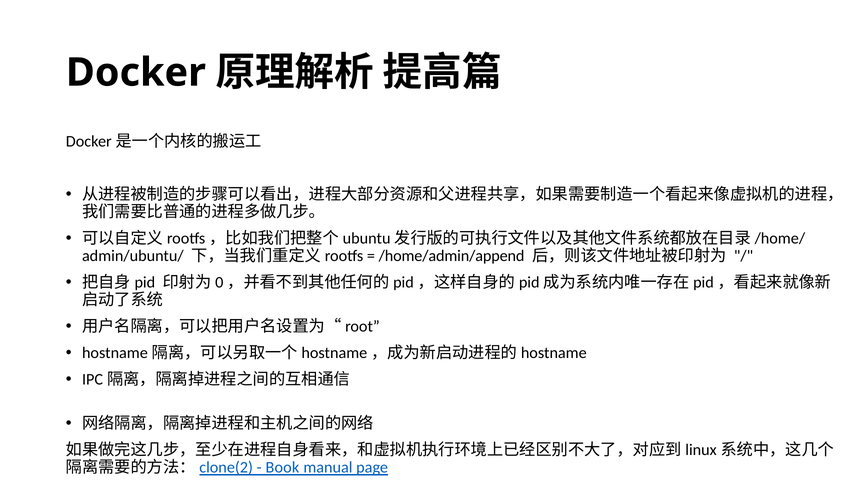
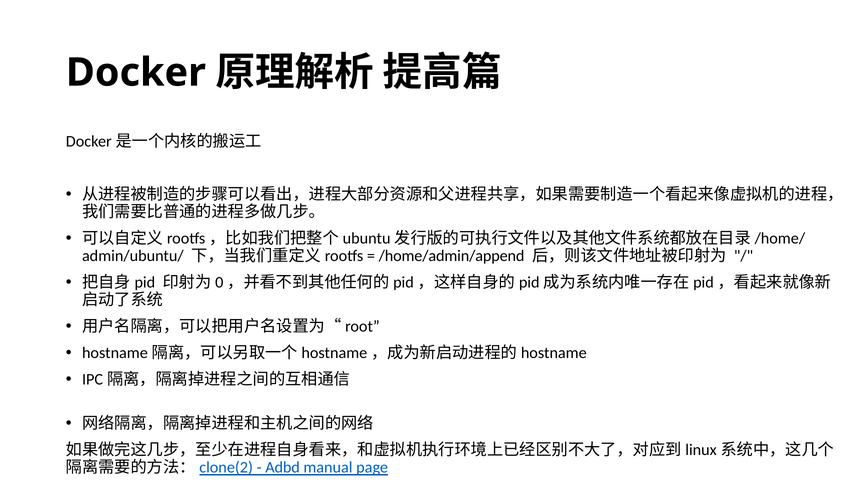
Book: Book -> Adbd
